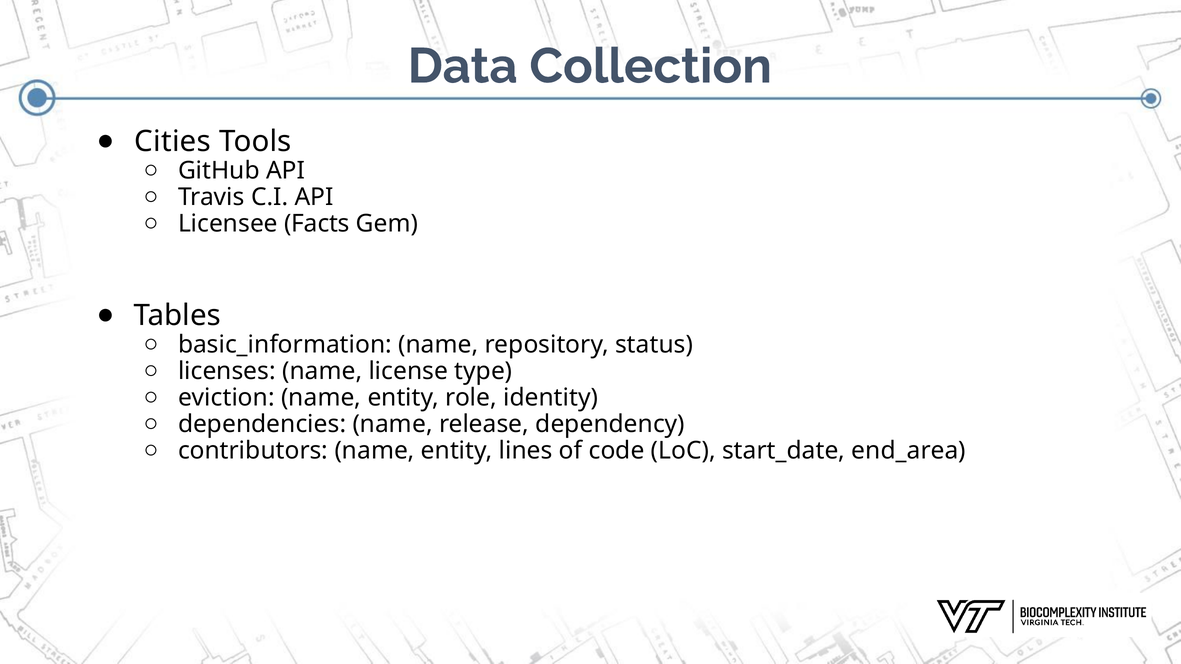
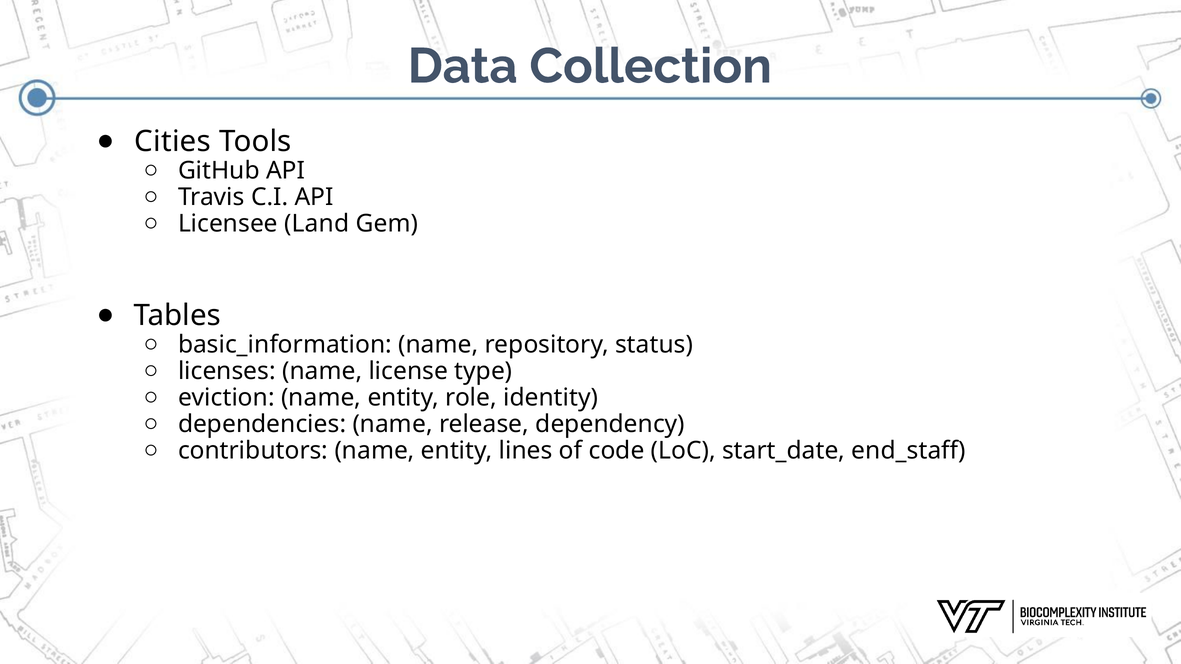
Facts: Facts -> Land
end_area: end_area -> end_staff
